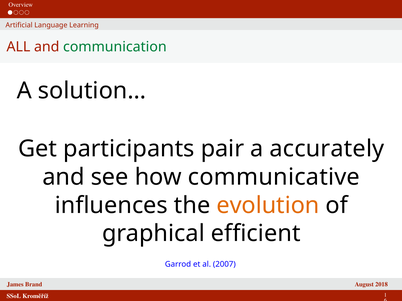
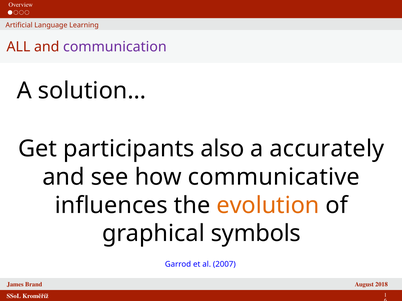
communication colour: green -> purple
pair: pair -> also
efficient: efficient -> symbols
